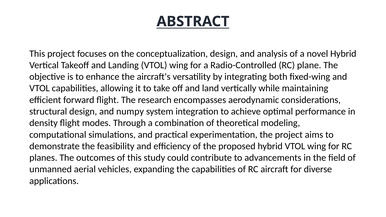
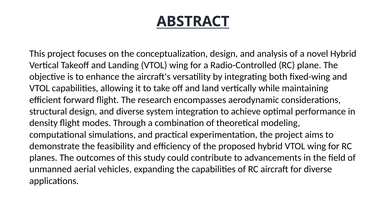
and numpy: numpy -> diverse
